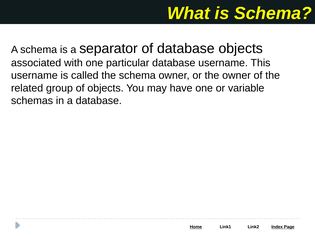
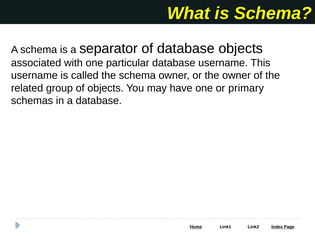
variable: variable -> primary
